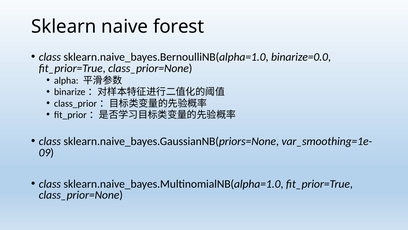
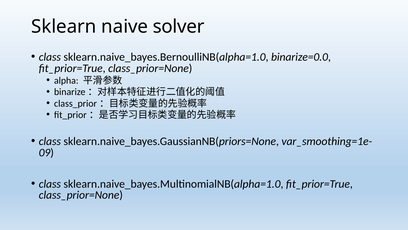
forest: forest -> solver
